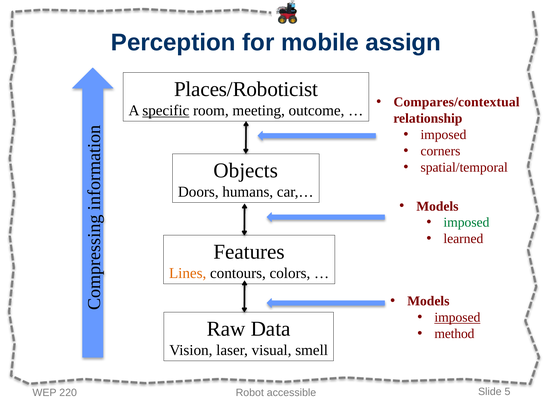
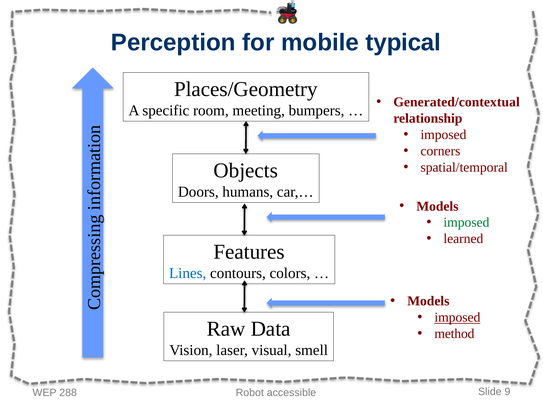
assign: assign -> typical
Places/Roboticist: Places/Roboticist -> Places/Geometry
Compares/contextual: Compares/contextual -> Generated/contextual
specific underline: present -> none
outcome: outcome -> bumpers
Lines colour: orange -> blue
220: 220 -> 288
5: 5 -> 9
